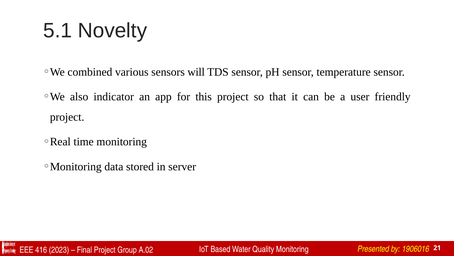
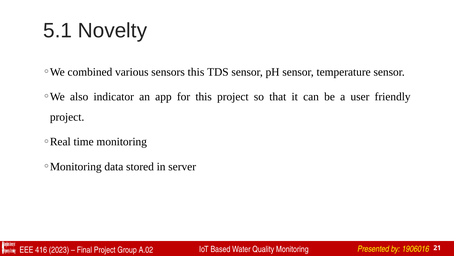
sensors will: will -> this
